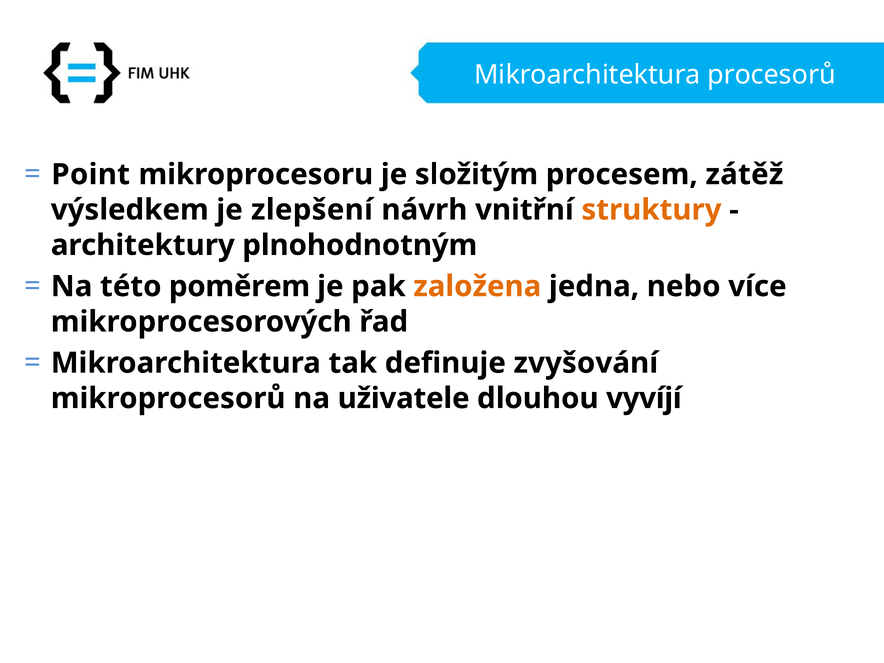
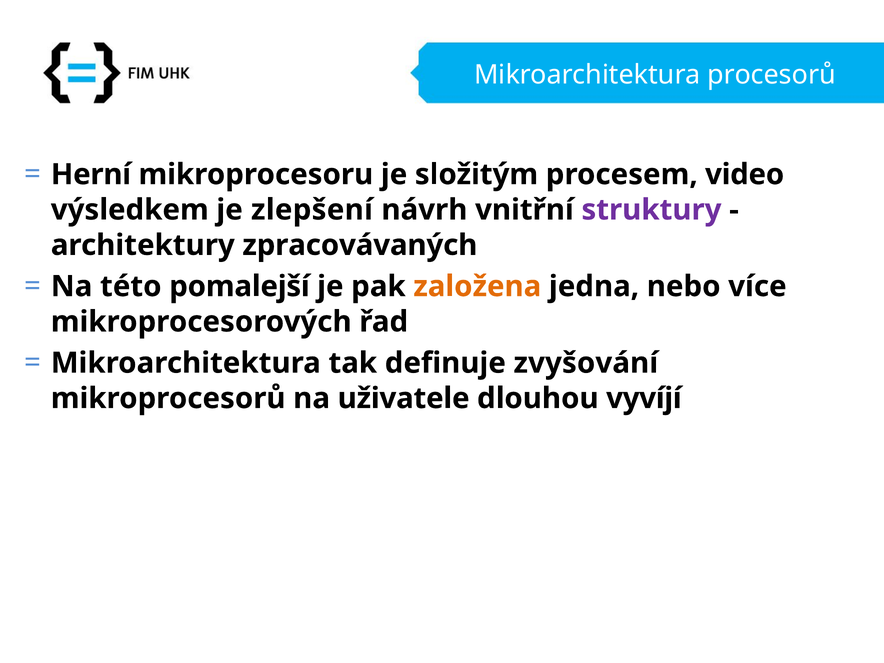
Point: Point -> Herní
zátěž: zátěž -> video
struktury colour: orange -> purple
plnohodnotným: plnohodnotným -> zpracovávaných
poměrem: poměrem -> pomalejší
